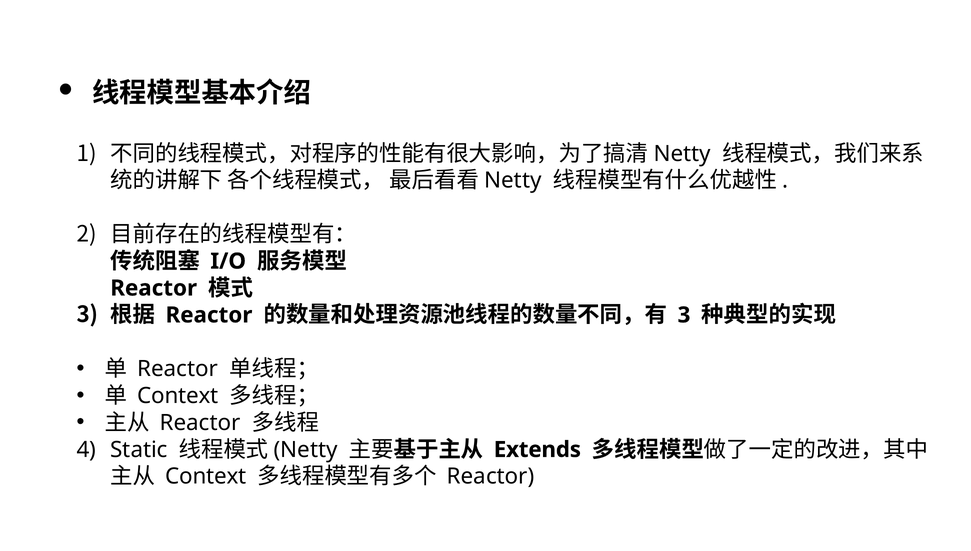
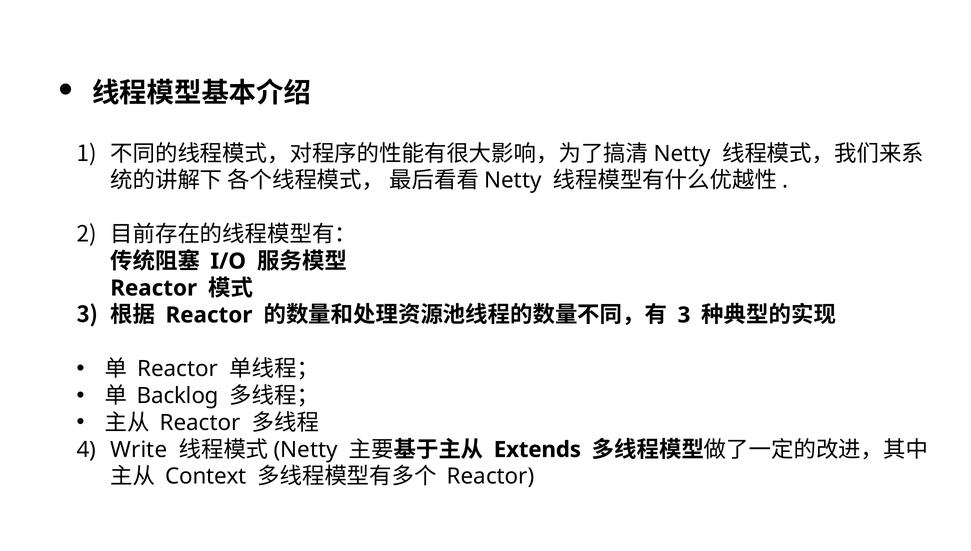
Context at (178, 396): Context -> Backlog
Static: Static -> Write
